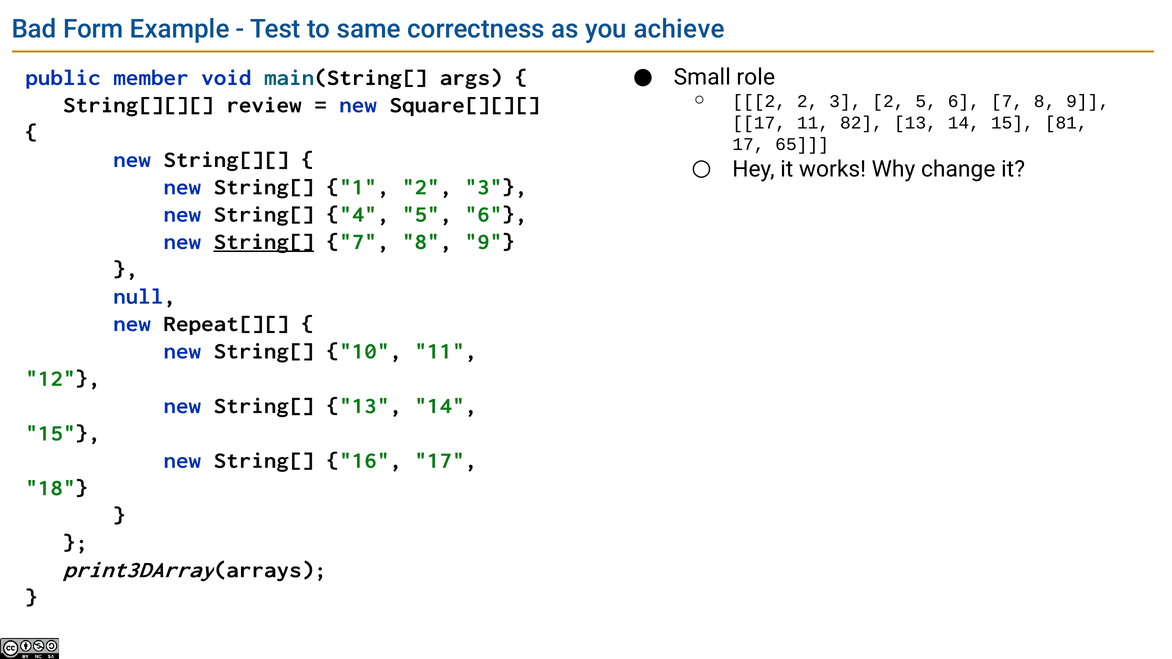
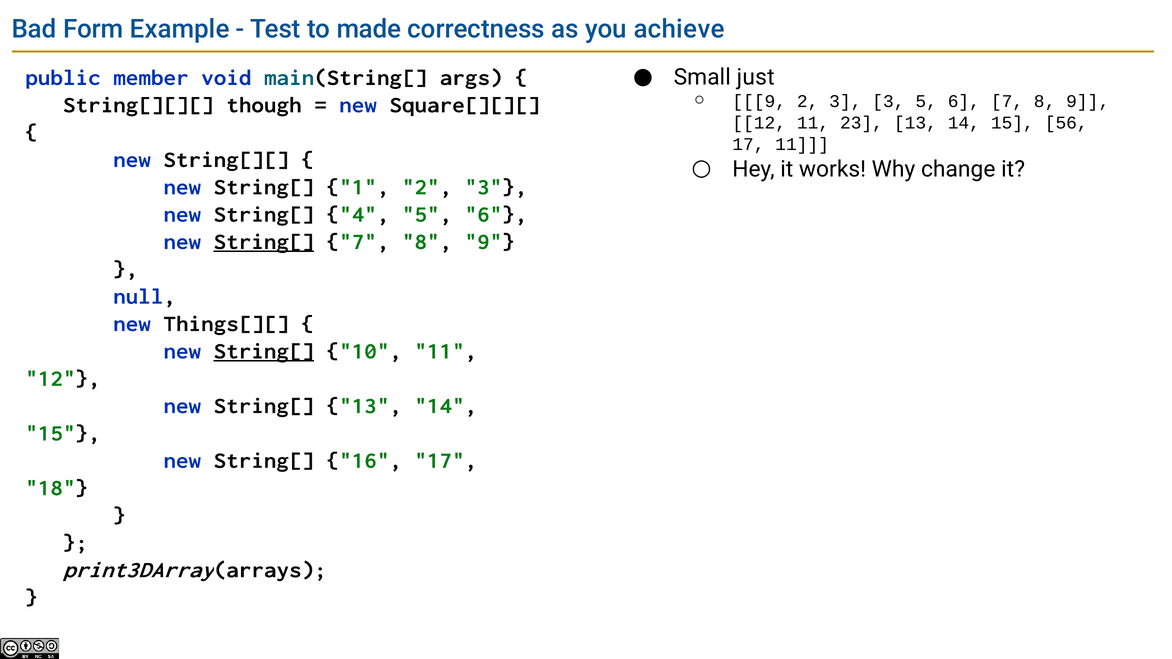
same: same -> made
role: role -> just
2 at (759, 102): 2 -> 9
3 2: 2 -> 3
review: review -> though
17 at (759, 123): 17 -> 12
82: 82 -> 23
81: 81 -> 56
17 65: 65 -> 11
Repeat[][: Repeat[][ -> Things[][
String[ at (264, 351) underline: none -> present
